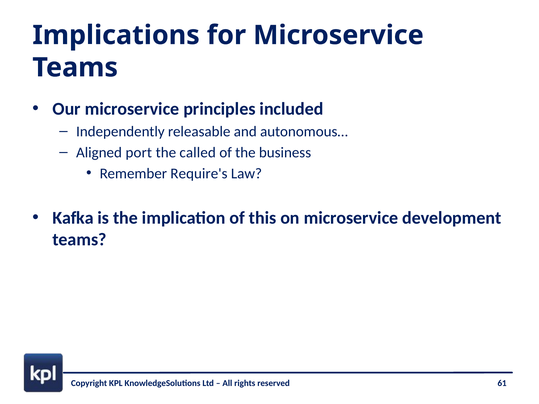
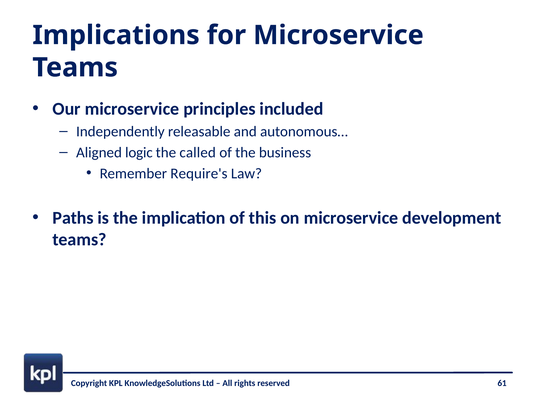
port: port -> logic
Kafka: Kafka -> Paths
